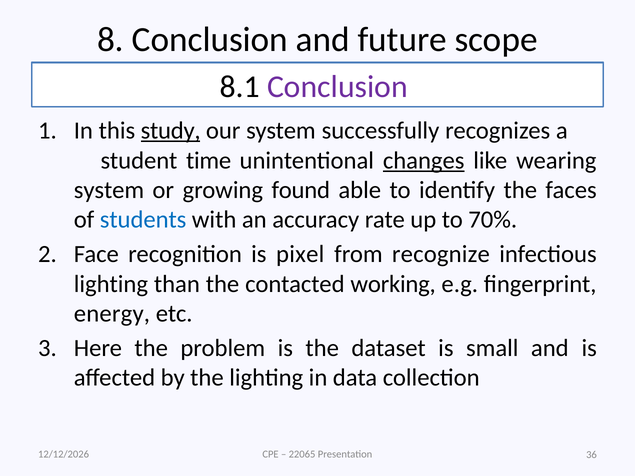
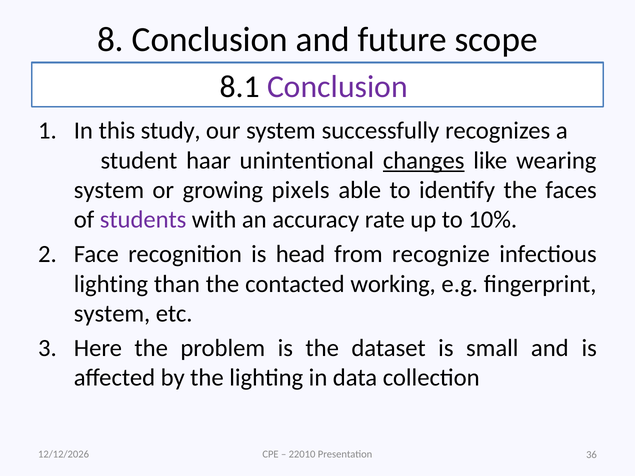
study underline: present -> none
time: time -> haar
found: found -> pixels
students colour: blue -> purple
70%: 70% -> 10%
pixel: pixel -> head
energy at (112, 314): energy -> system
22065: 22065 -> 22010
